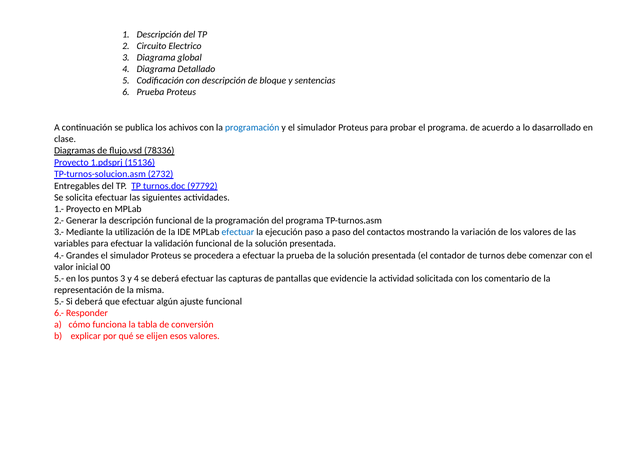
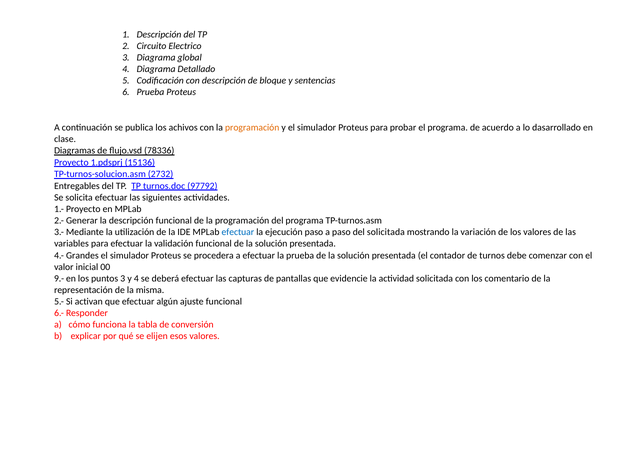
programación at (252, 127) colour: blue -> orange
del contactos: contactos -> solicitada
5.- at (59, 278): 5.- -> 9.-
Si deberá: deberá -> activan
